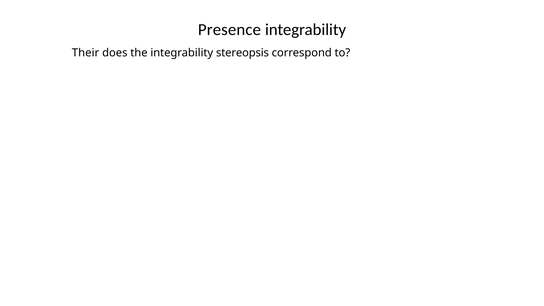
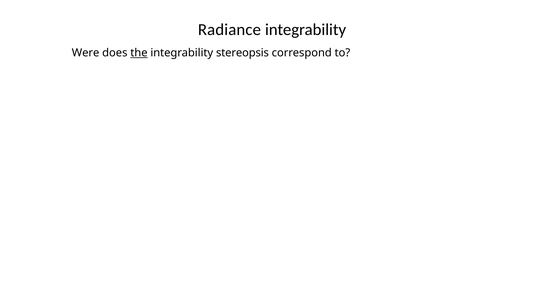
Presence: Presence -> Radiance
Their: Their -> Were
the underline: none -> present
